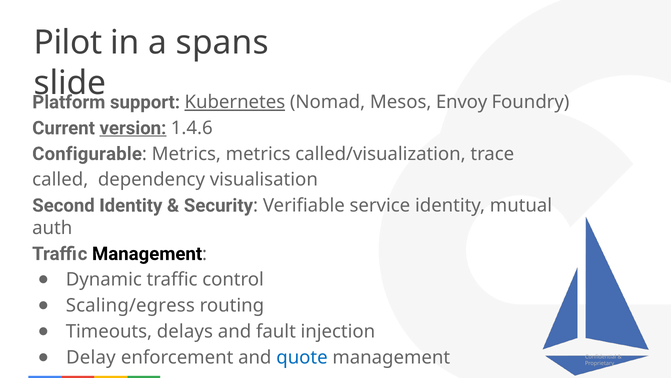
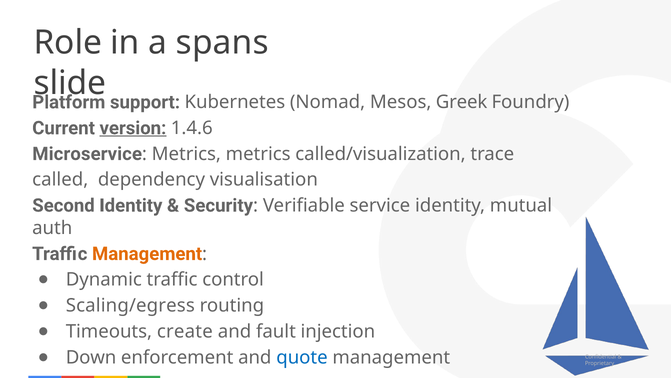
Pilot: Pilot -> Role
Kubernetes underline: present -> none
Envoy: Envoy -> Greek
Configurable: Configurable -> Microservice
Management at (147, 253) colour: black -> orange
delays: delays -> create
Delay: Delay -> Down
